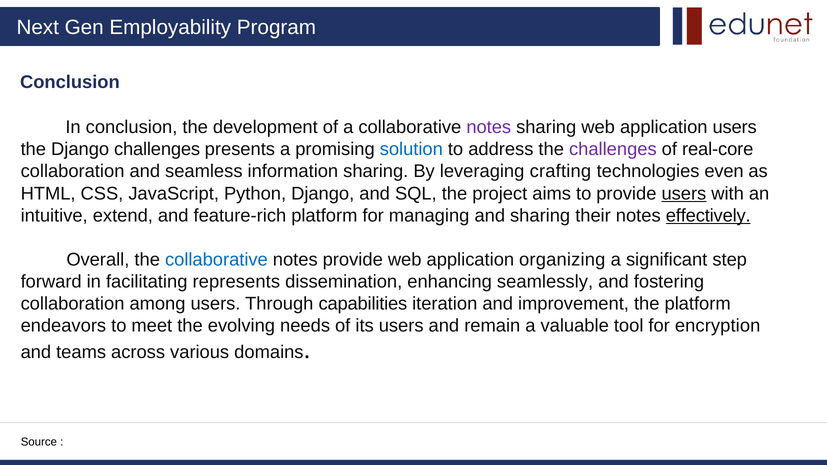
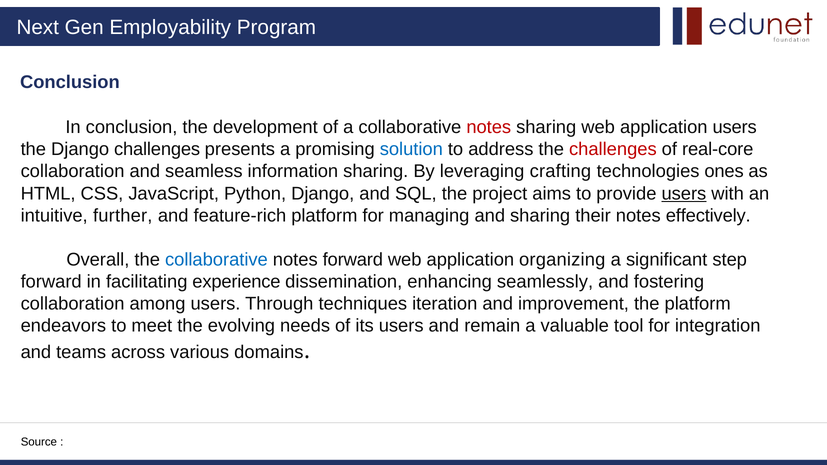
notes at (489, 127) colour: purple -> red
challenges at (613, 149) colour: purple -> red
even: even -> ones
extend: extend -> further
effectively underline: present -> none
notes provide: provide -> forward
represents: represents -> experience
capabilities: capabilities -> techniques
encryption: encryption -> integration
